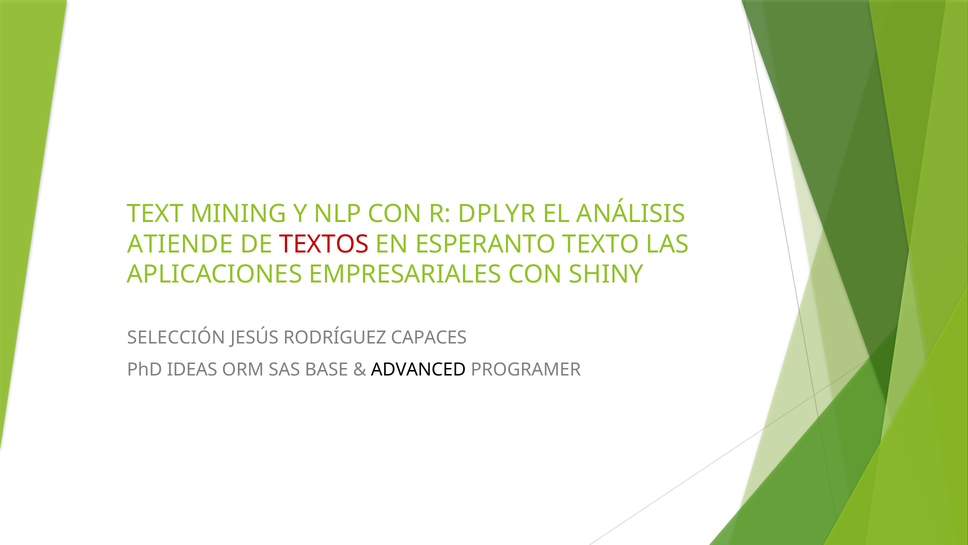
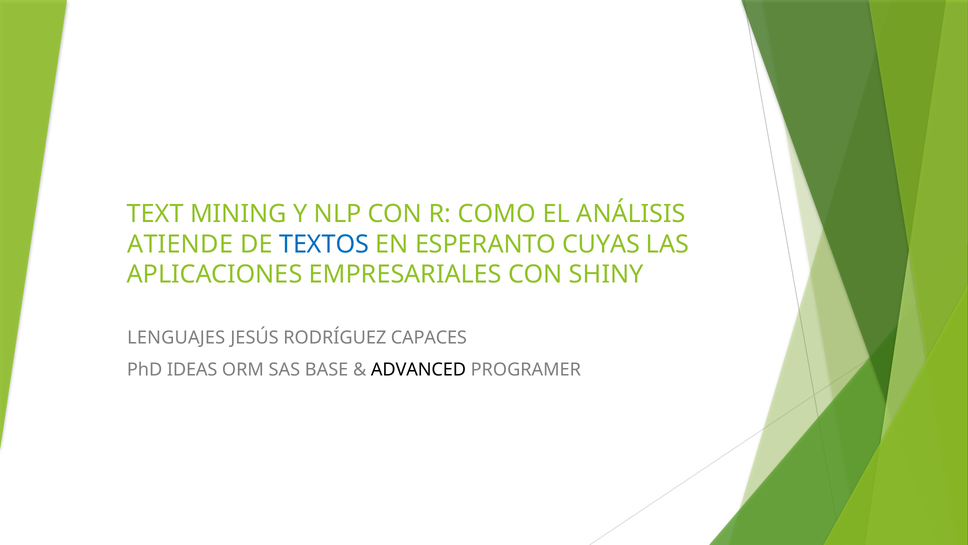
DPLYR: DPLYR -> COMO
TEXTOS colour: red -> blue
TEXTO: TEXTO -> CUYAS
SELECCIÓN: SELECCIÓN -> LENGUAJES
